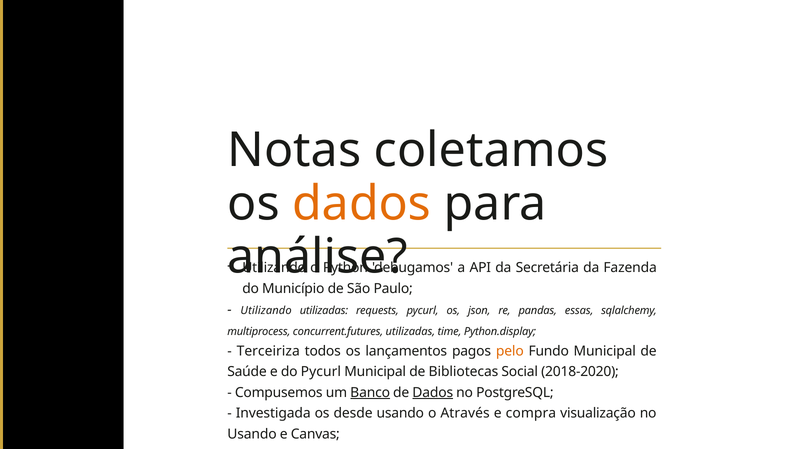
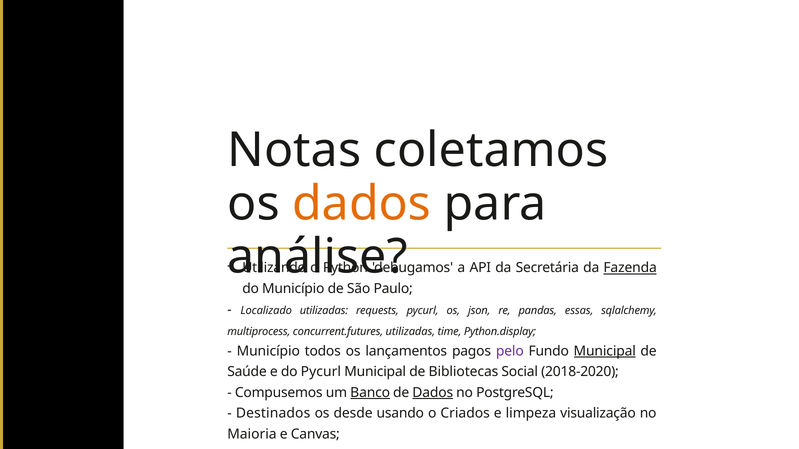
Fazenda underline: none -> present
Utilizando at (266, 311): Utilizando -> Localizado
Terceiriza at (268, 351): Terceiriza -> Município
pelo colour: orange -> purple
Municipal at (605, 351) underline: none -> present
Investigada: Investigada -> Destinados
Através: Através -> Criados
compra: compra -> limpeza
Usando at (252, 435): Usando -> Maioria
